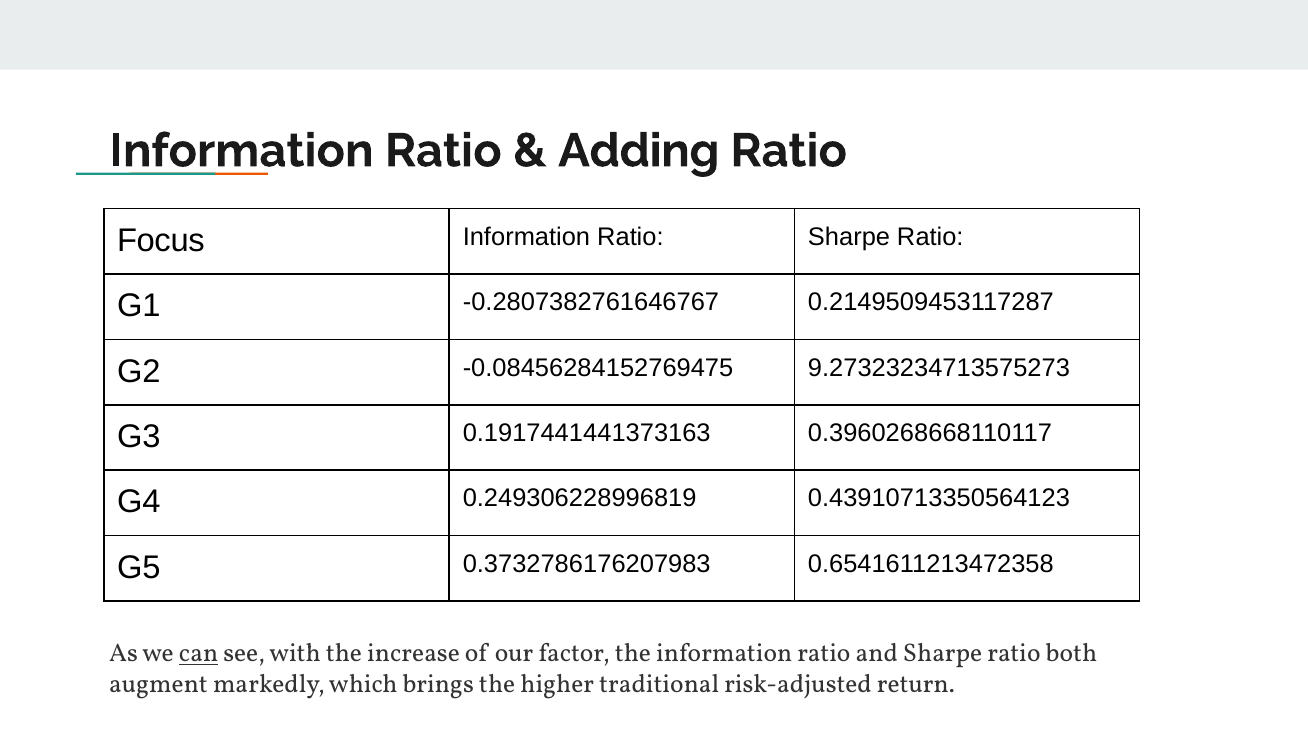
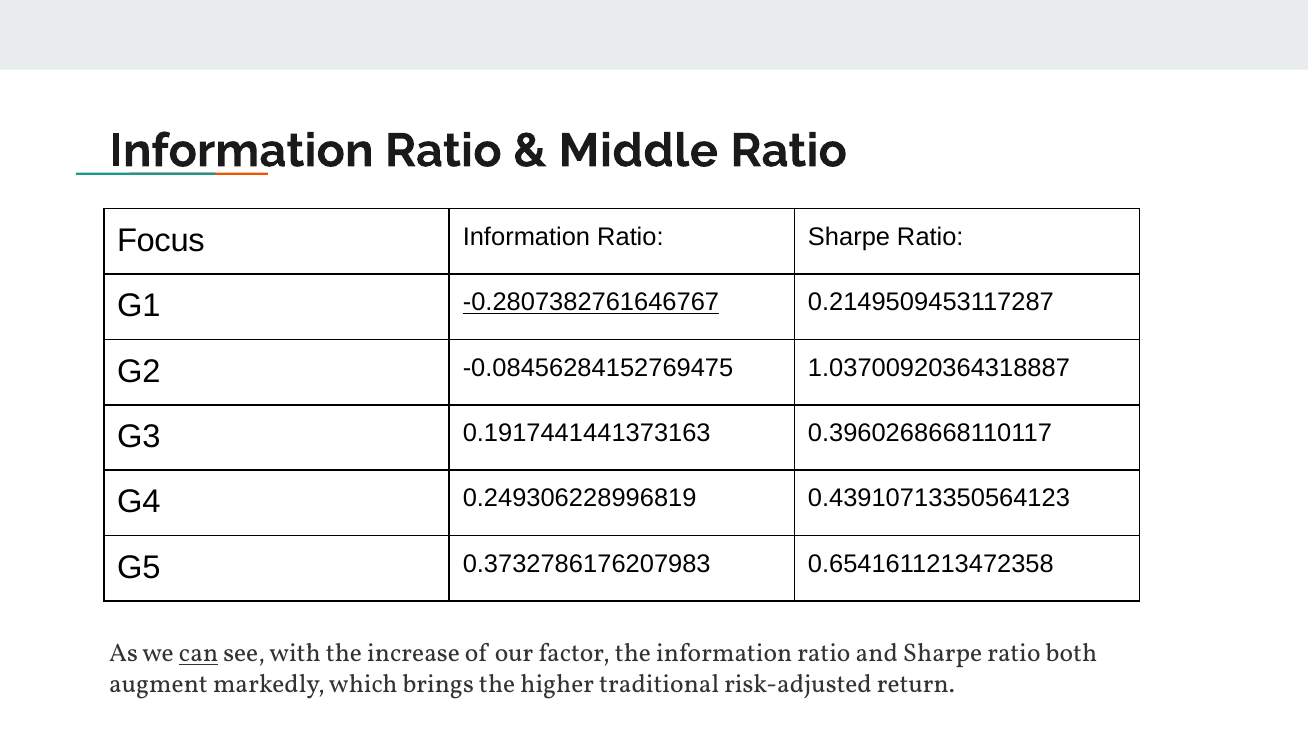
Adding: Adding -> Middle
-0.2807382761646767 underline: none -> present
9.27323234713575273: 9.27323234713575273 -> 1.03700920364318887
